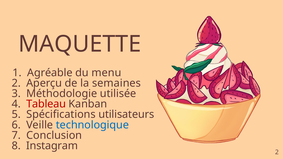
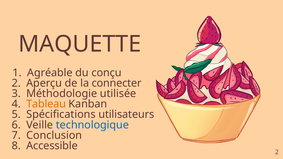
menu: menu -> conçu
semaines: semaines -> connecter
Tableau colour: red -> orange
Instagram: Instagram -> Accessible
